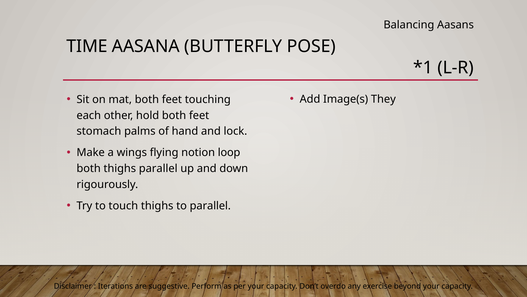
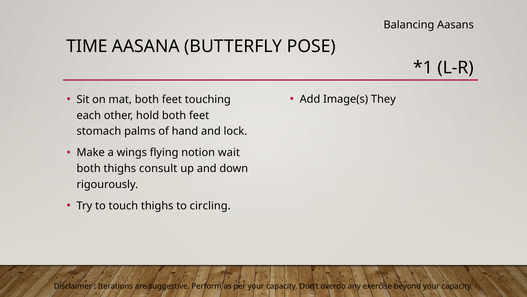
loop: loop -> wait
thighs parallel: parallel -> consult
to parallel: parallel -> circling
